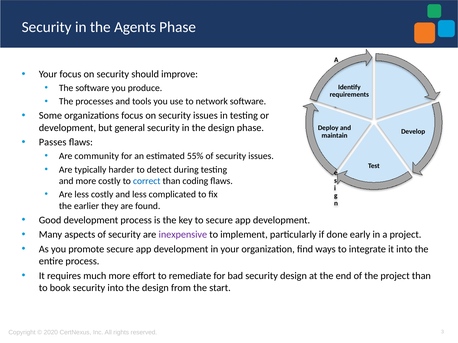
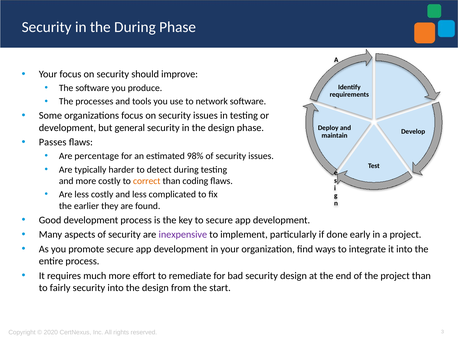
the Agents: Agents -> During
community: community -> percentage
55%: 55% -> 98%
correct colour: blue -> orange
book: book -> fairly
